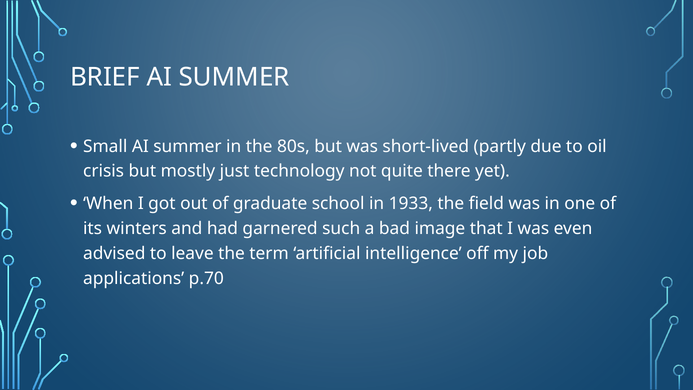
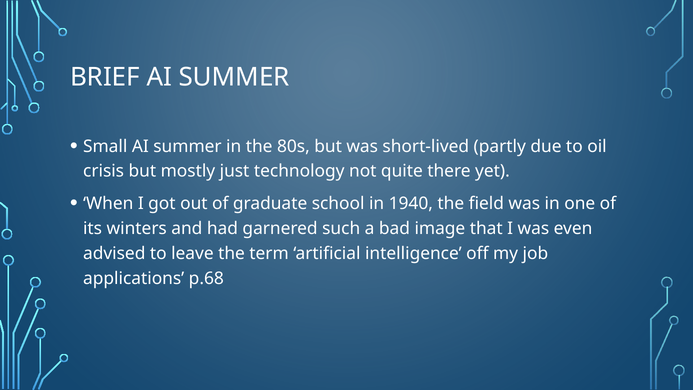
1933: 1933 -> 1940
p.70: p.70 -> p.68
